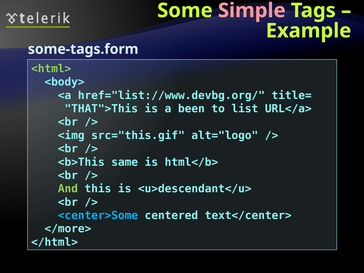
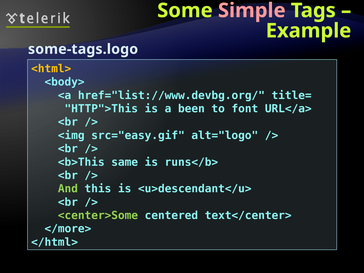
some-tags.form: some-tags.form -> some-tags.logo
<html> colour: light green -> yellow
THAT">This: THAT">This -> HTTP">This
list: list -> font
src="this.gif: src="this.gif -> src="easy.gif
html</b>: html</b> -> runs</b>
<center>Some colour: light blue -> light green
